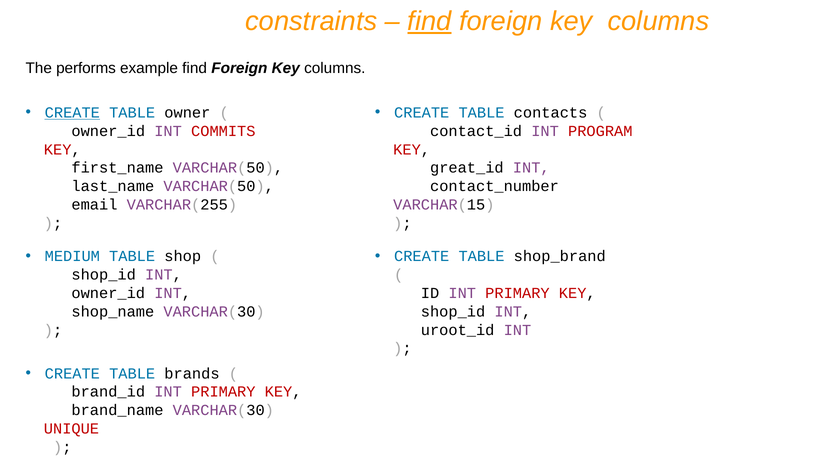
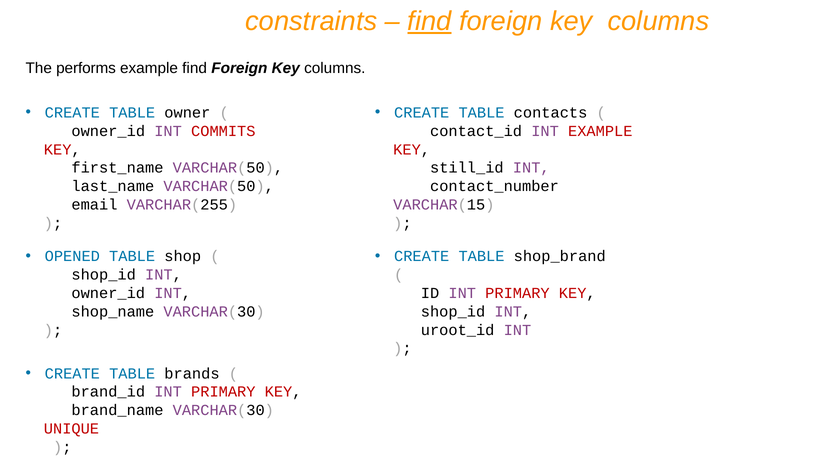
CREATE at (72, 113) underline: present -> none
INT PROGRAM: PROGRAM -> EXAMPLE
great_id: great_id -> still_id
MEDIUM: MEDIUM -> OPENED
